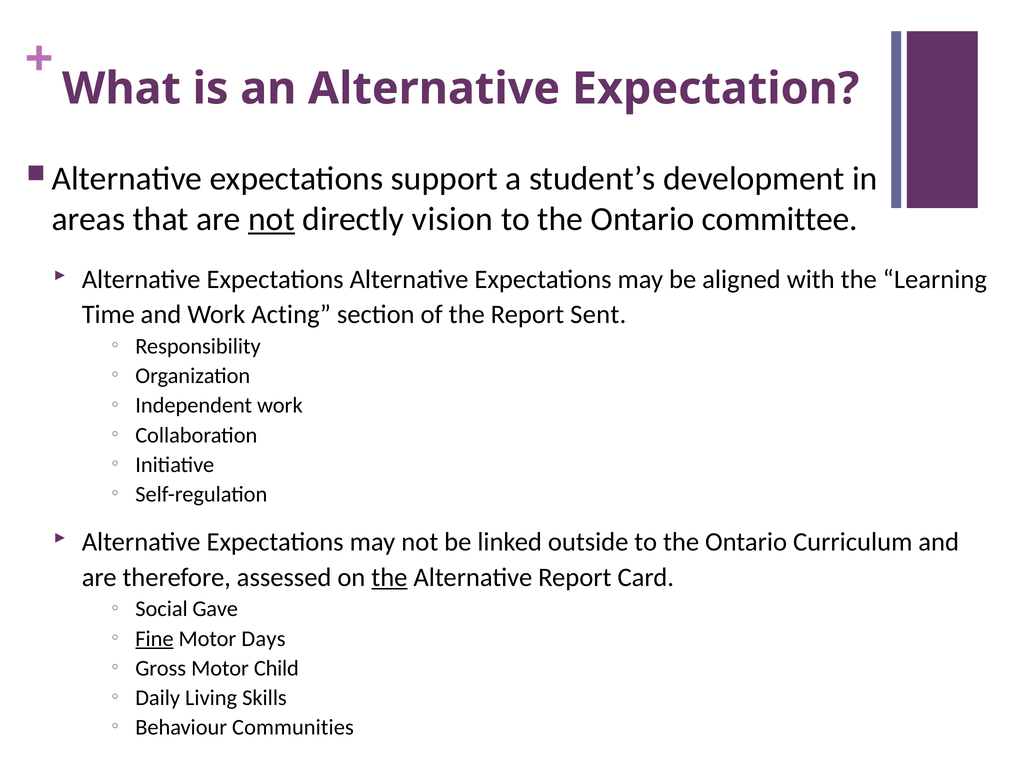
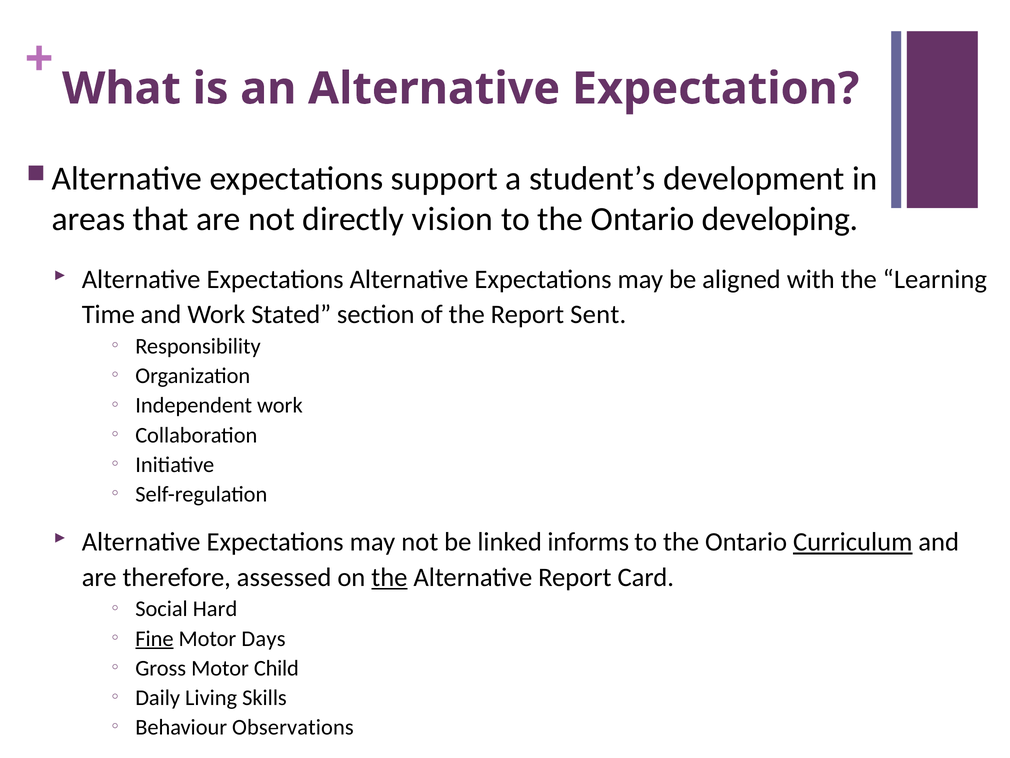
not at (271, 219) underline: present -> none
committee: committee -> developing
Acting: Acting -> Stated
outside: outside -> informs
Curriculum underline: none -> present
Gave: Gave -> Hard
Communities: Communities -> Observations
